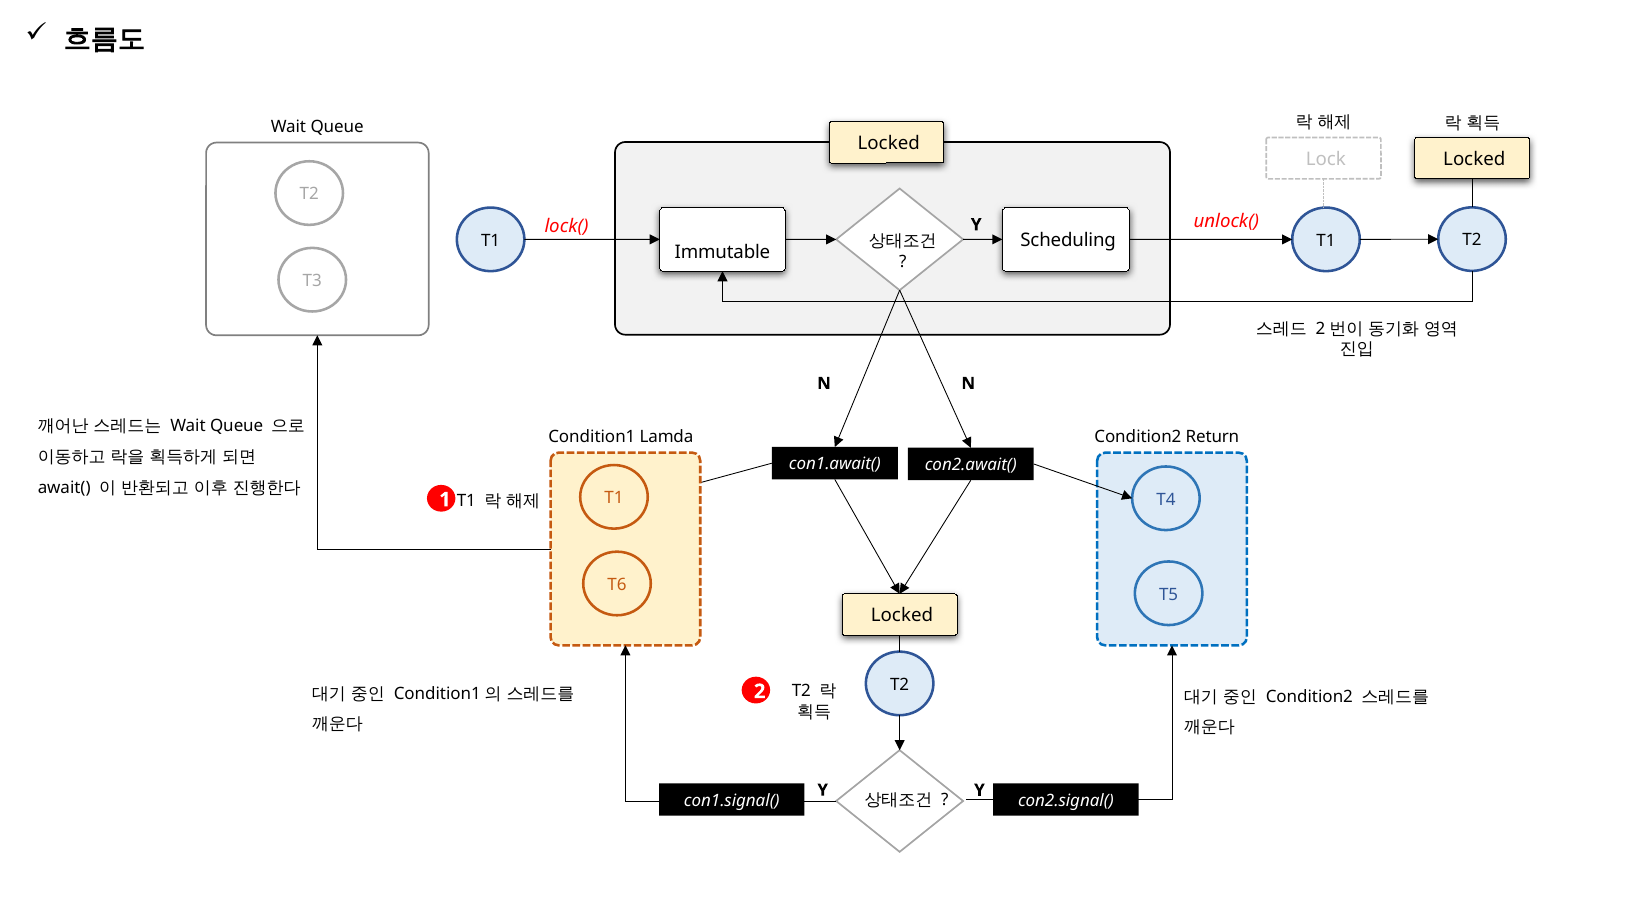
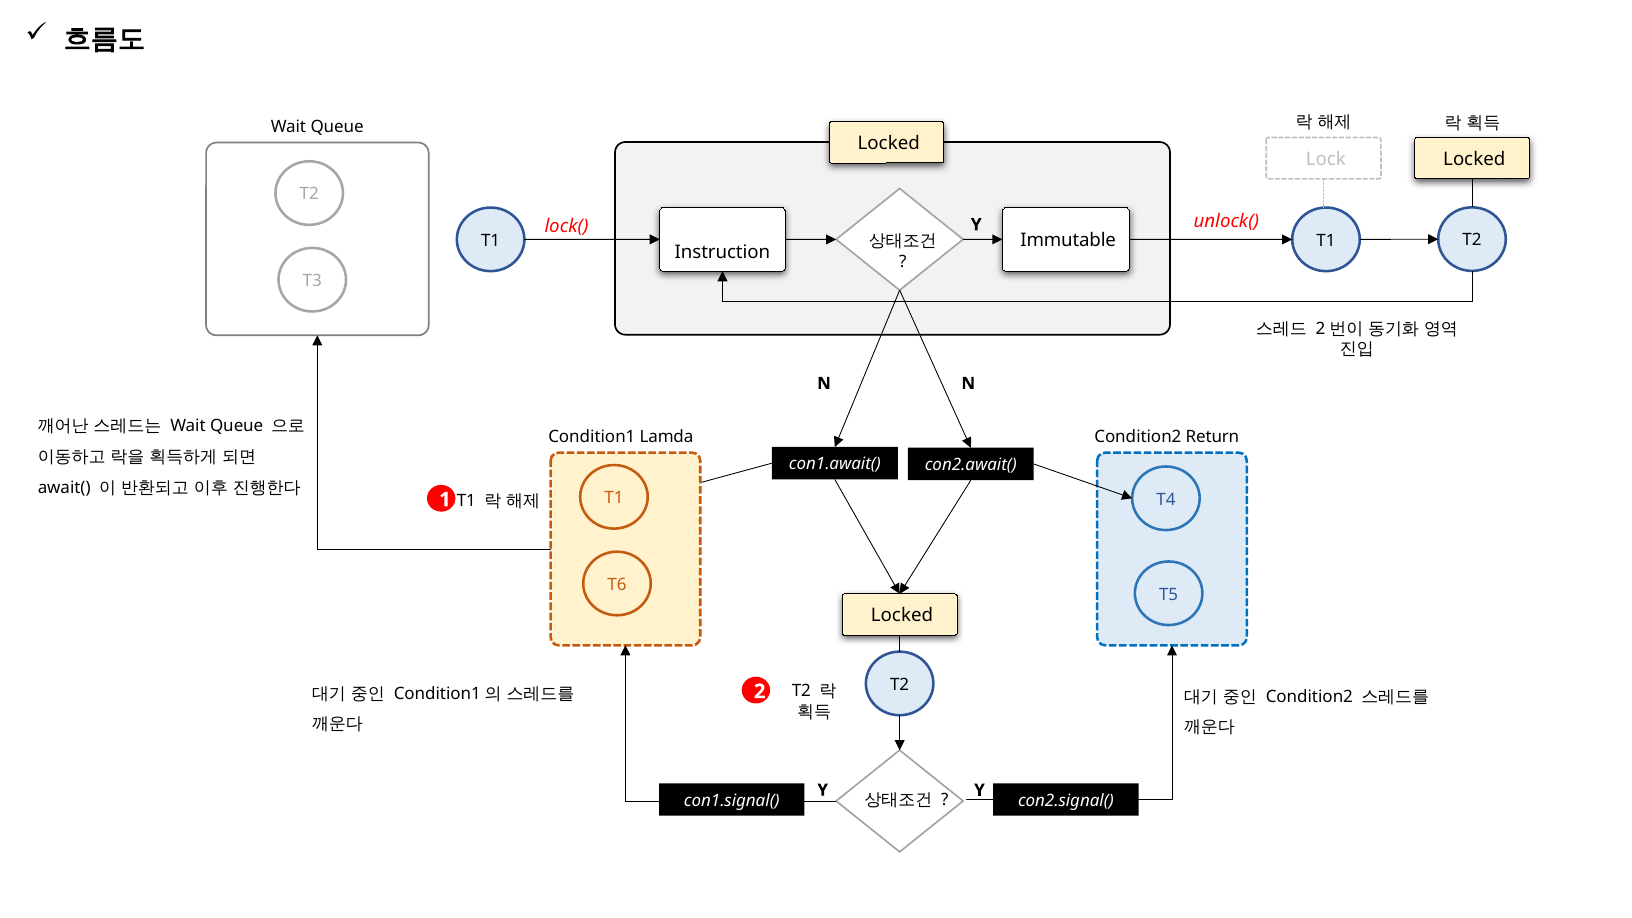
Scheduling: Scheduling -> Immutable
Immutable: Immutable -> Instruction
